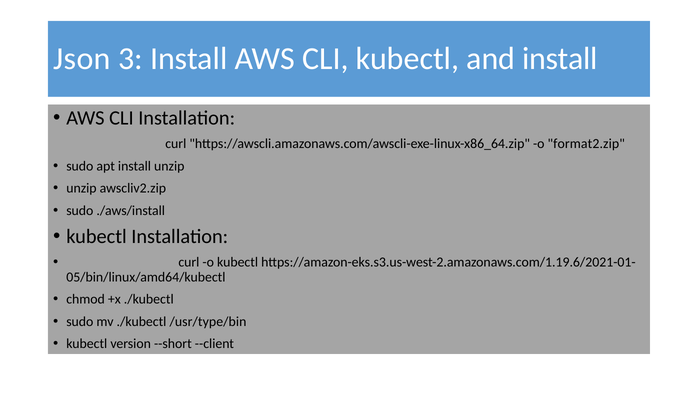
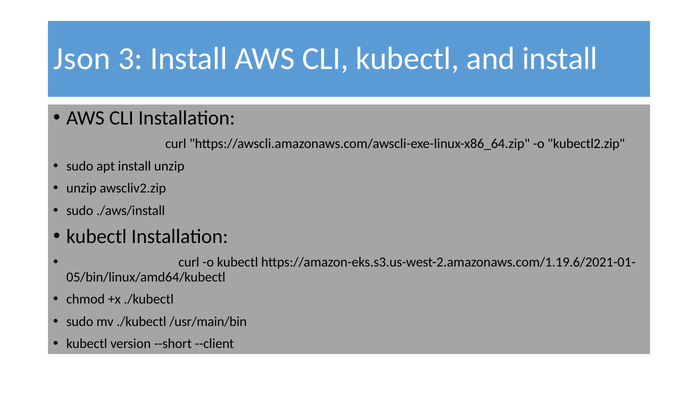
format2.zip: format2.zip -> kubectl2.zip
/usr/type/bin: /usr/type/bin -> /usr/main/bin
